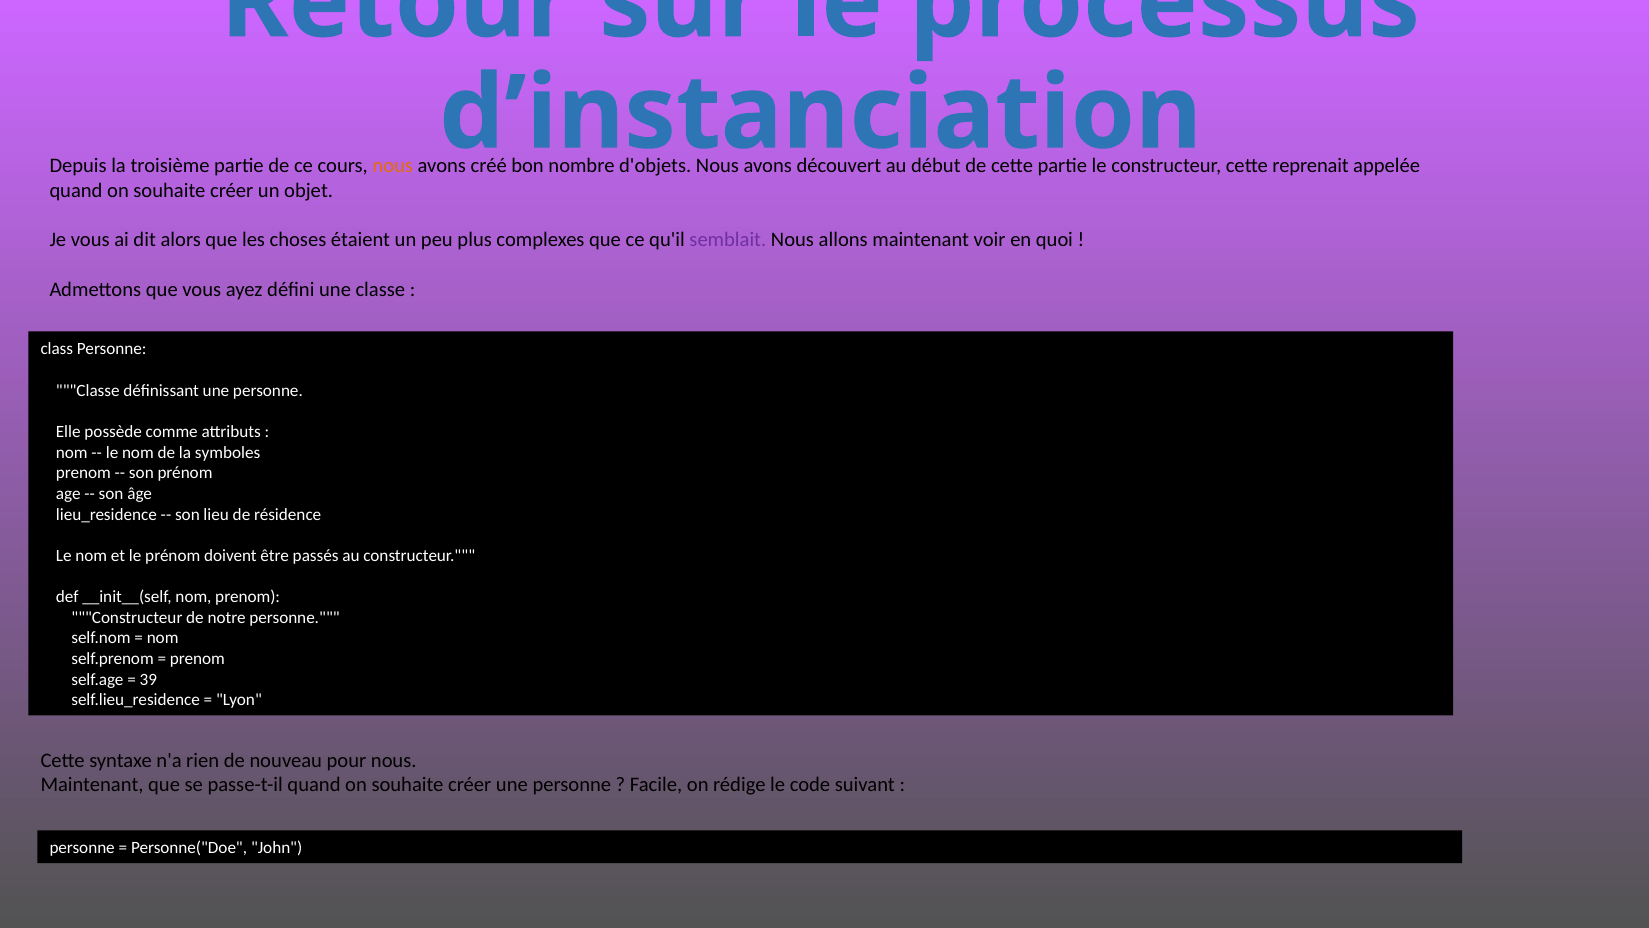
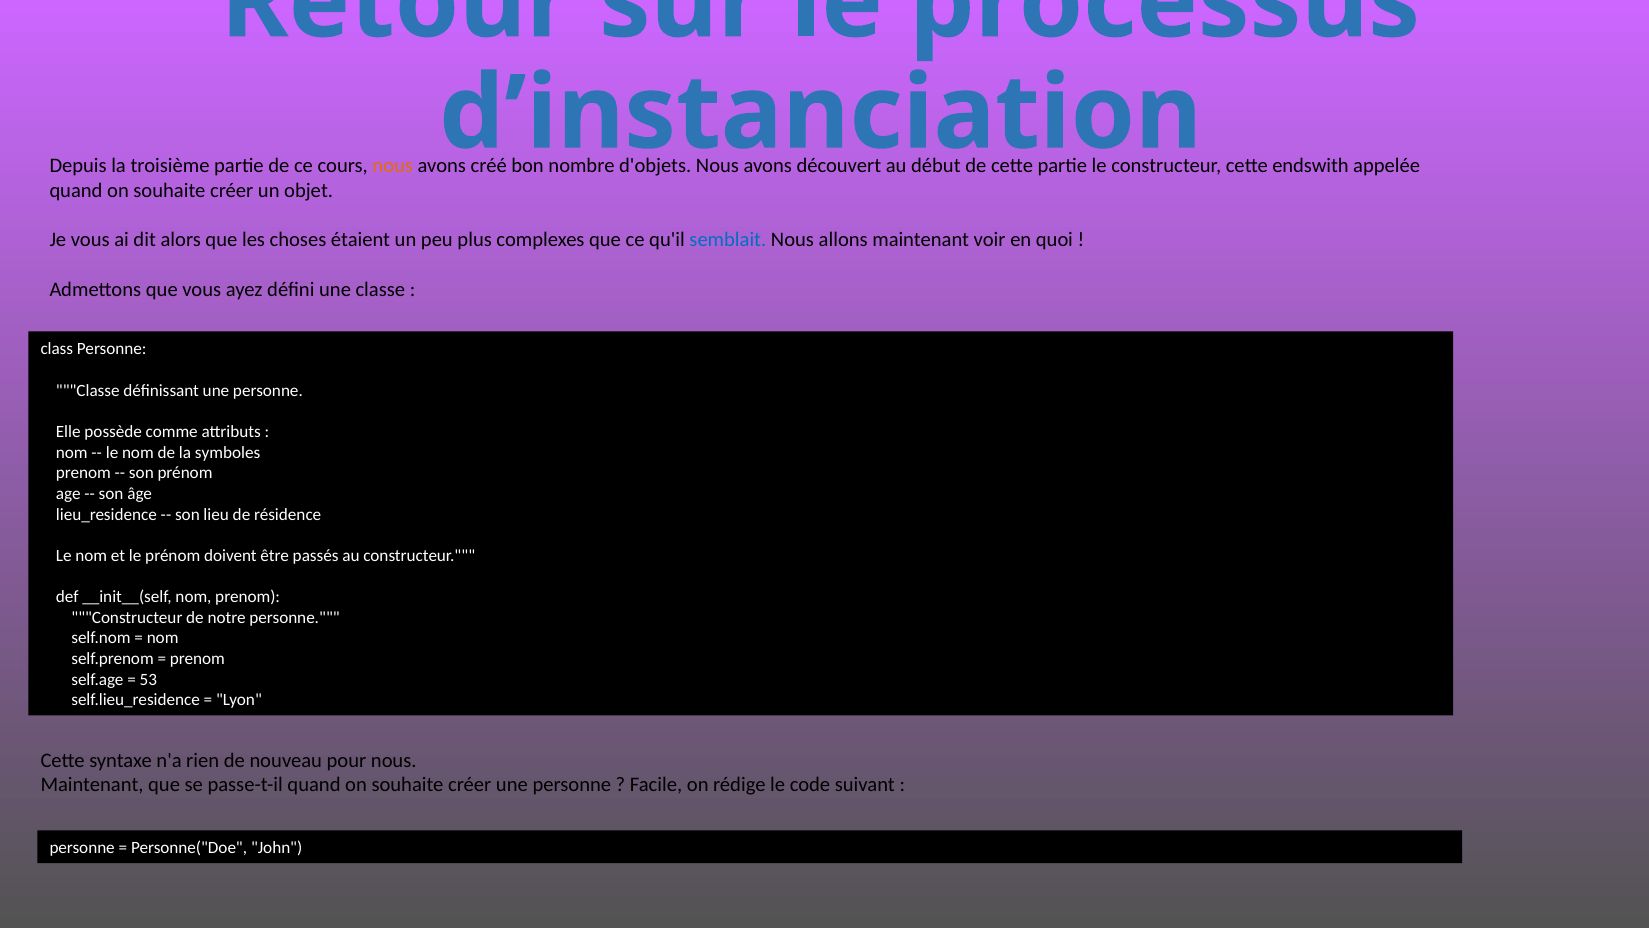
reprenait: reprenait -> endswith
semblait colour: purple -> blue
39: 39 -> 53
